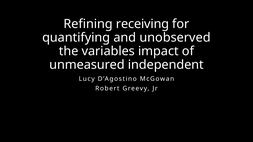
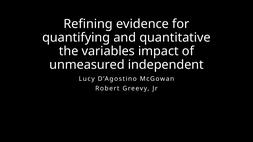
receiving: receiving -> evidence
unobserved: unobserved -> quantitative
